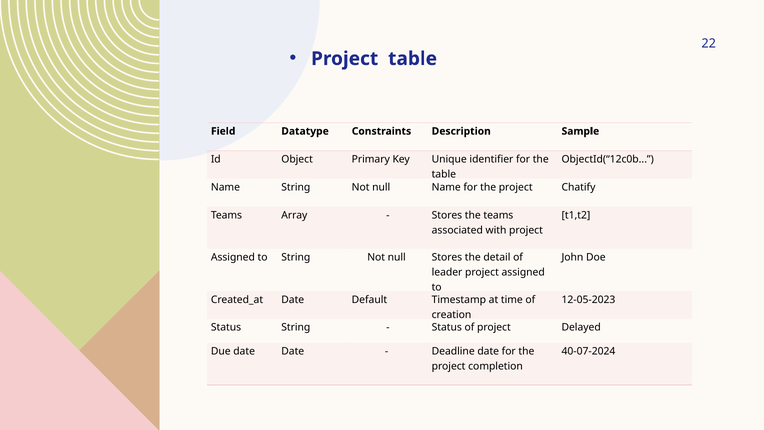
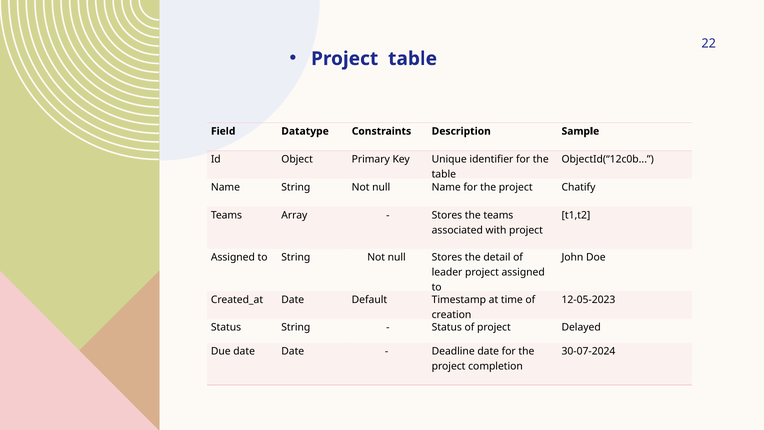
40-07-2024: 40-07-2024 -> 30-07-2024
